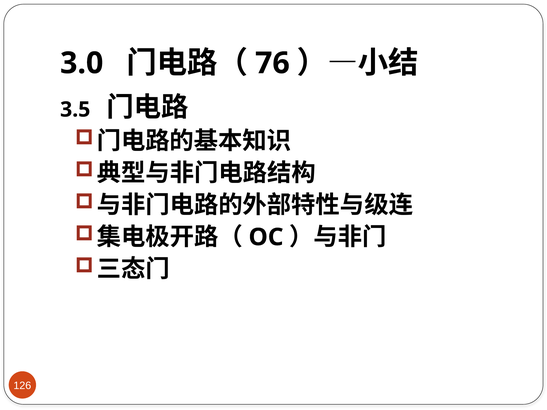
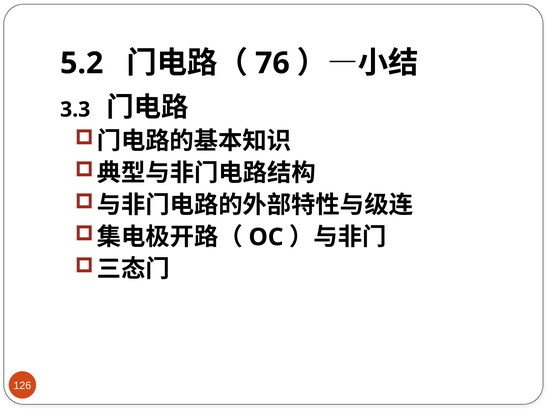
3.0: 3.0 -> 5.2
3.5: 3.5 -> 3.3
